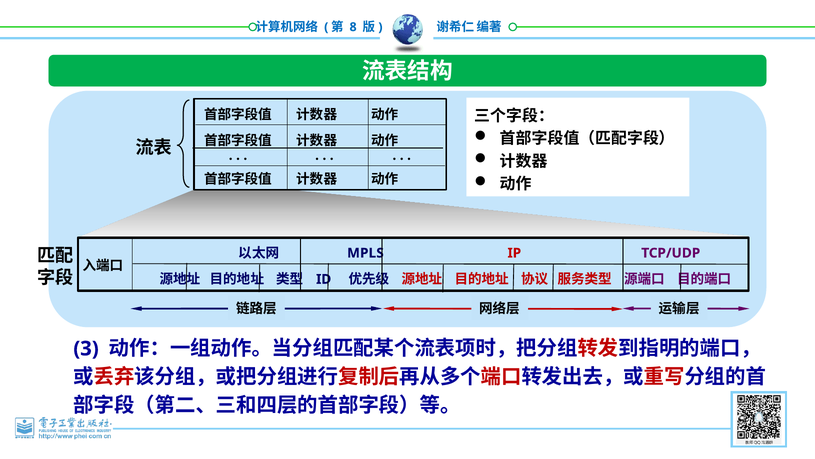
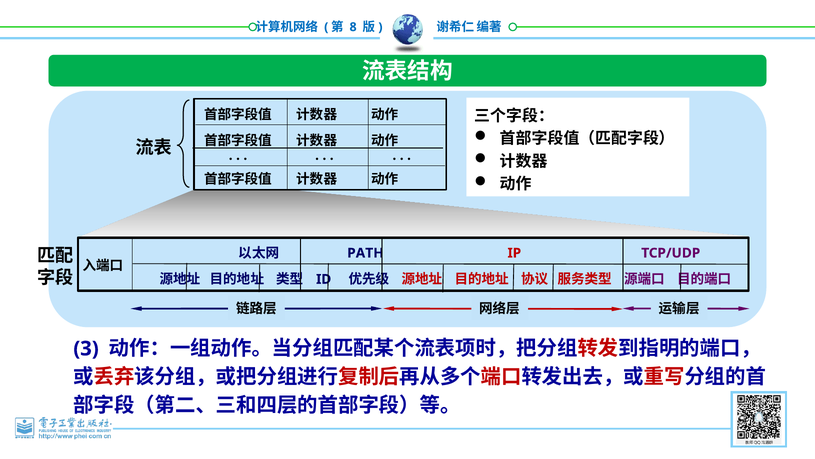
MPLS: MPLS -> PATH
